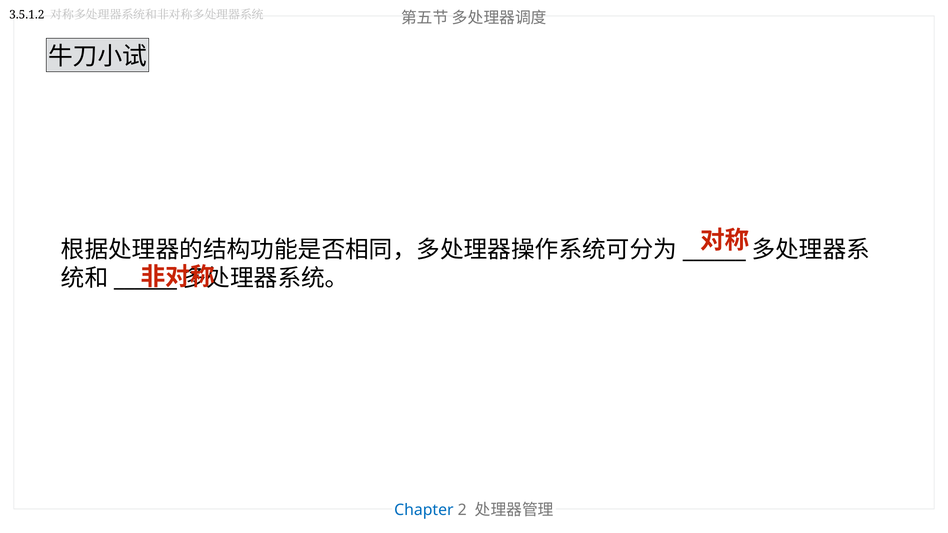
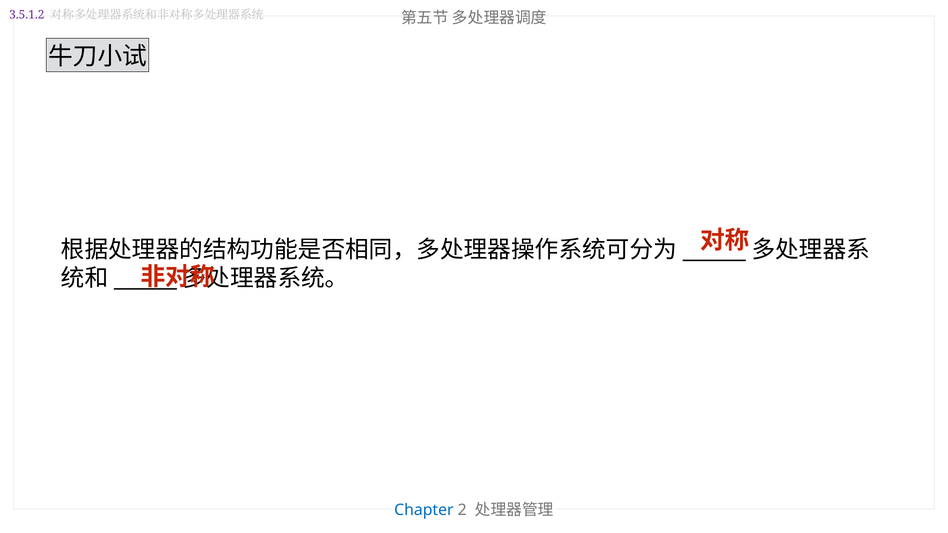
3.5.1.2 colour: black -> purple
